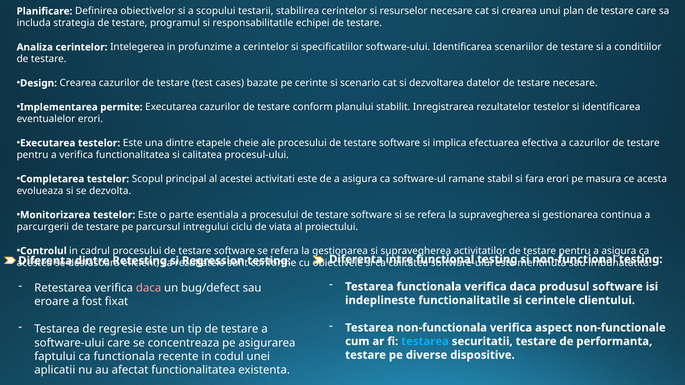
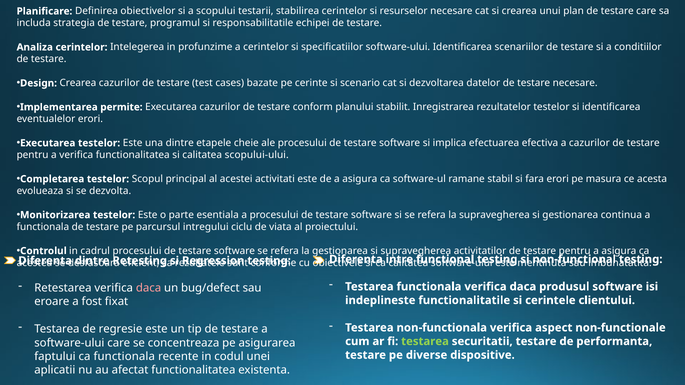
procesul-ului: procesul-ului -> scopului-ului
parcurgerii at (43, 227): parcurgerii -> functionala
testarea at (425, 342) colour: light blue -> light green
